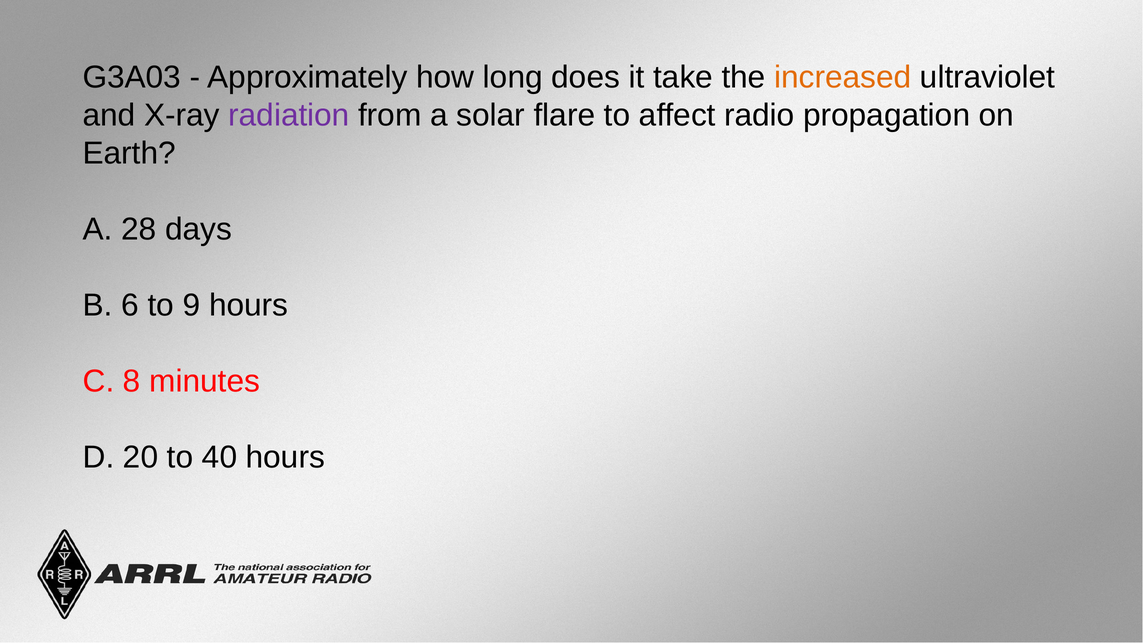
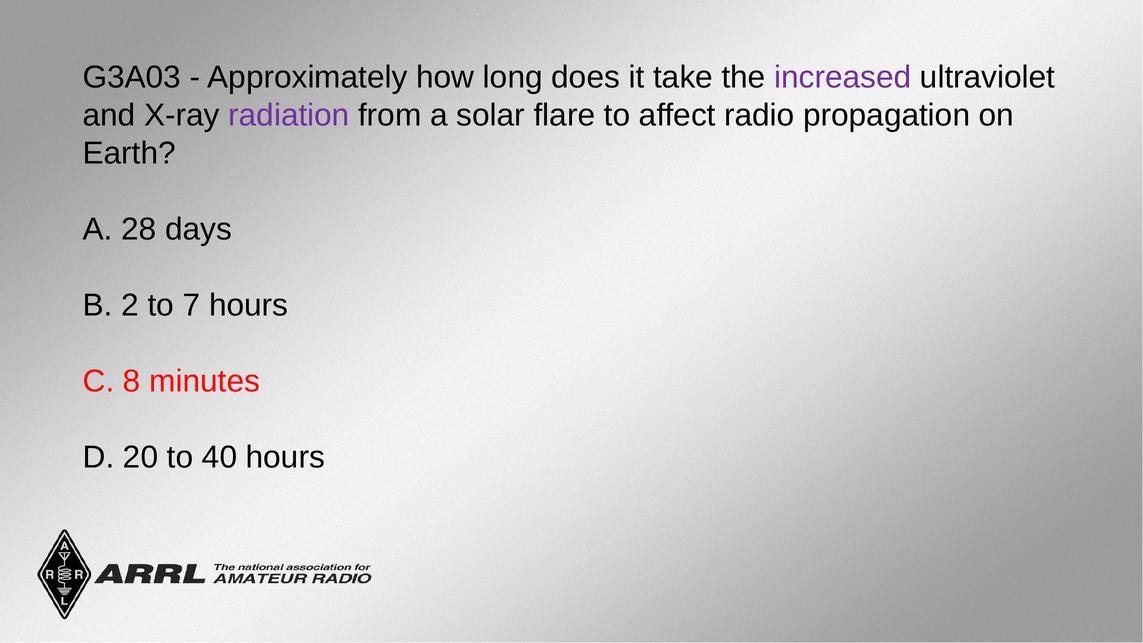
increased colour: orange -> purple
6: 6 -> 2
9: 9 -> 7
